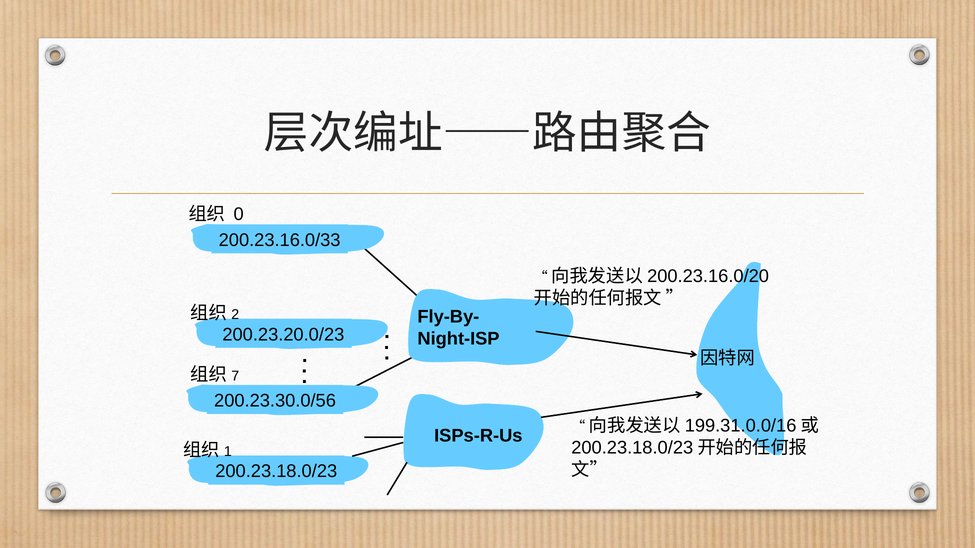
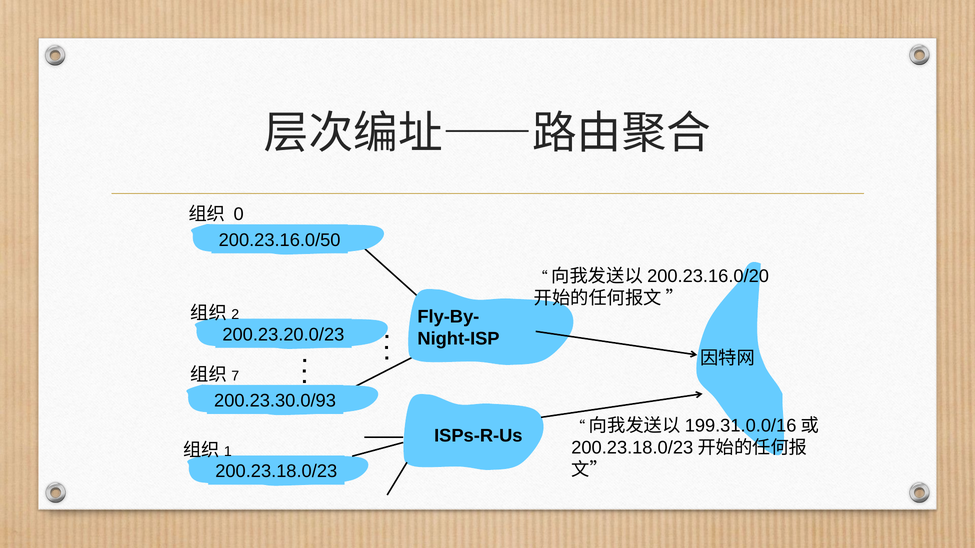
200.23.16.0/33: 200.23.16.0/33 -> 200.23.16.0/50
200.23.30.0/56: 200.23.30.0/56 -> 200.23.30.0/93
